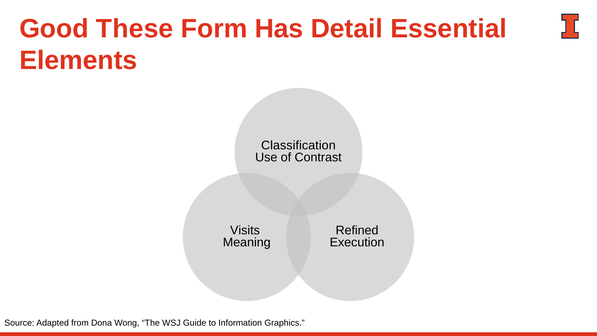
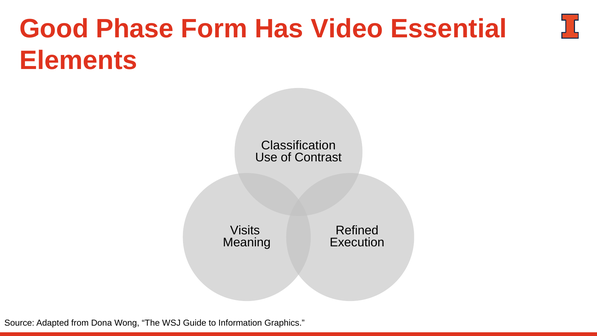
These: These -> Phase
Detail: Detail -> Video
